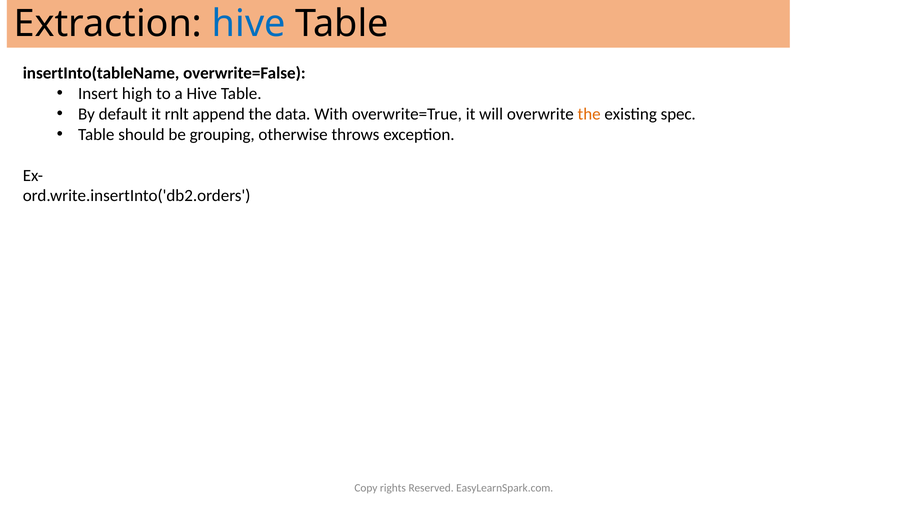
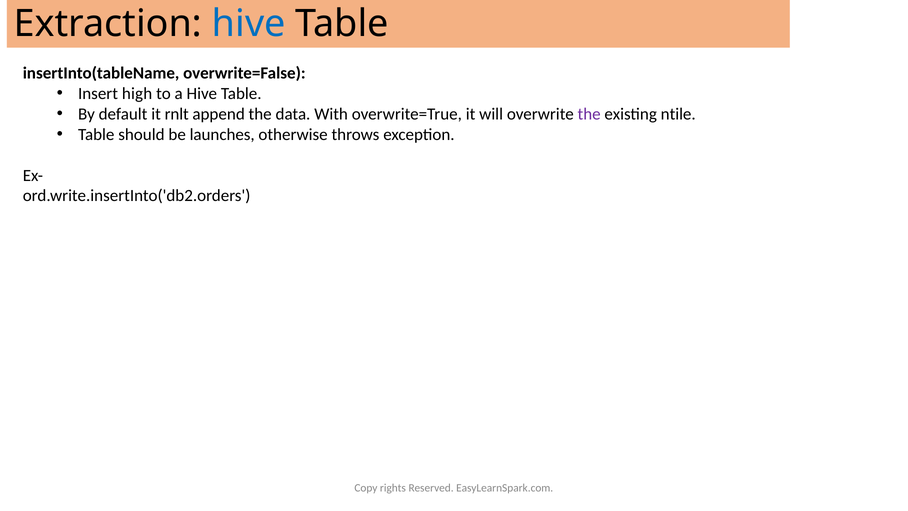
the at (589, 114) colour: orange -> purple
spec: spec -> ntile
grouping: grouping -> launches
